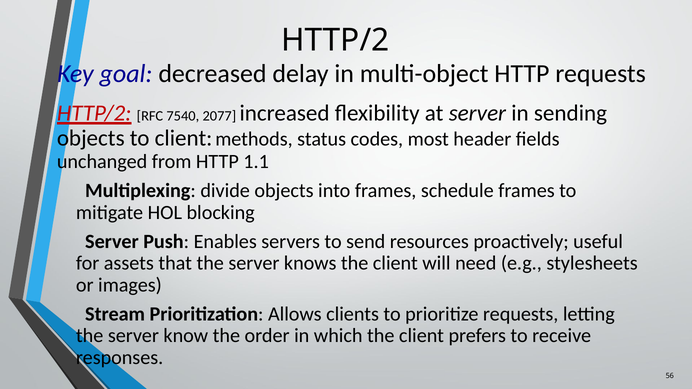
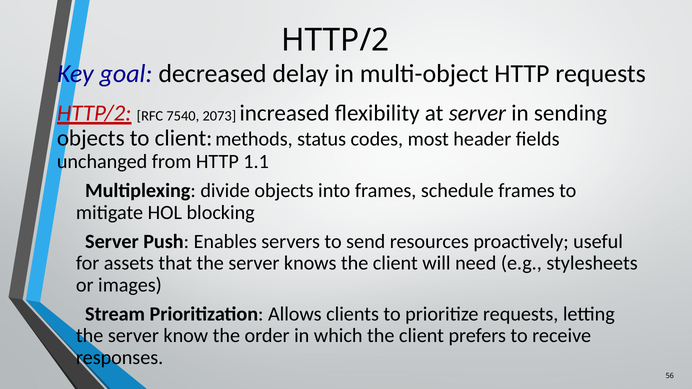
2077: 2077 -> 2073
